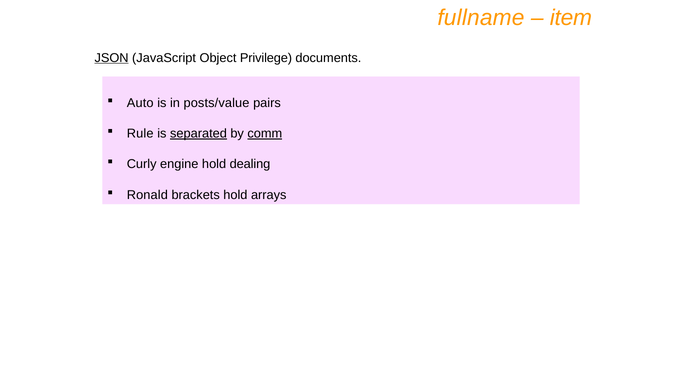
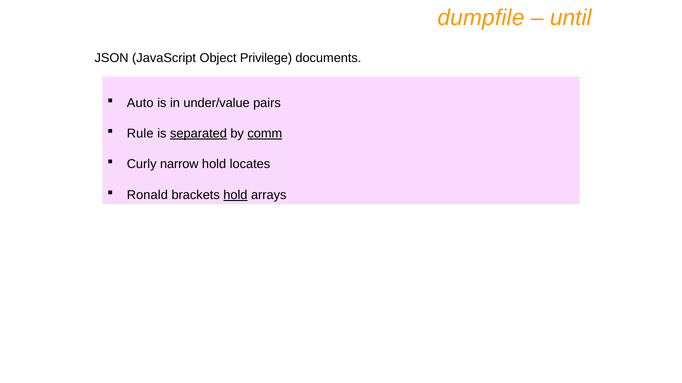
fullname: fullname -> dumpfile
item: item -> until
JSON underline: present -> none
posts/value: posts/value -> under/value
engine: engine -> narrow
dealing: dealing -> locates
hold at (235, 195) underline: none -> present
